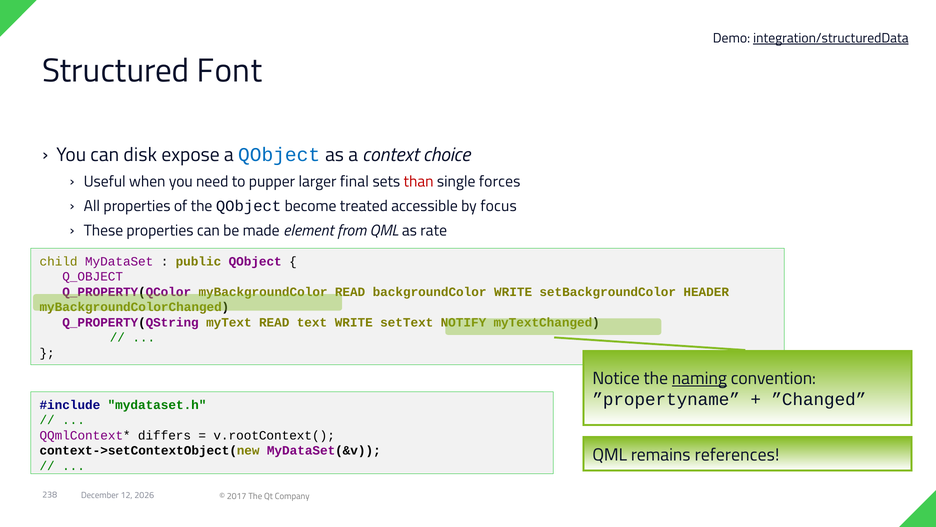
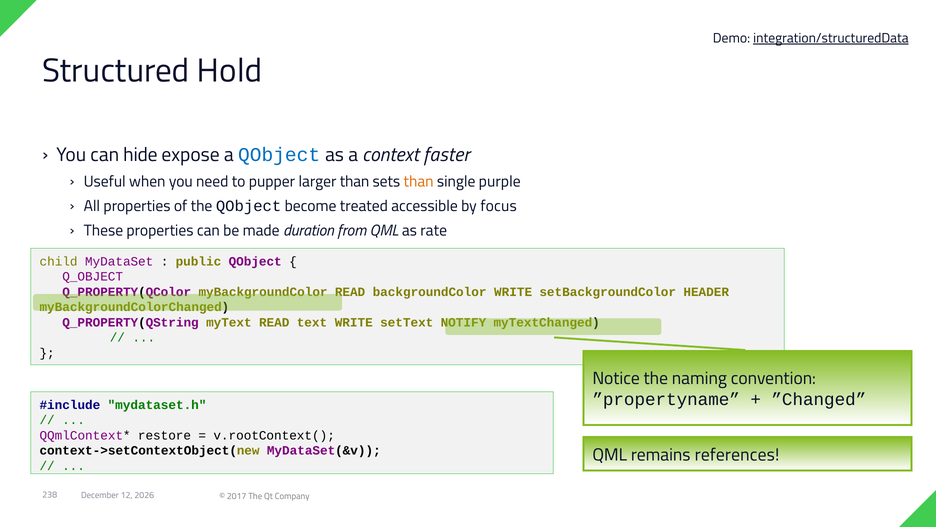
Font: Font -> Hold
disk: disk -> hide
choice: choice -> faster
larger final: final -> than
than at (419, 181) colour: red -> orange
forces: forces -> purple
element: element -> duration
naming underline: present -> none
differs: differs -> restore
